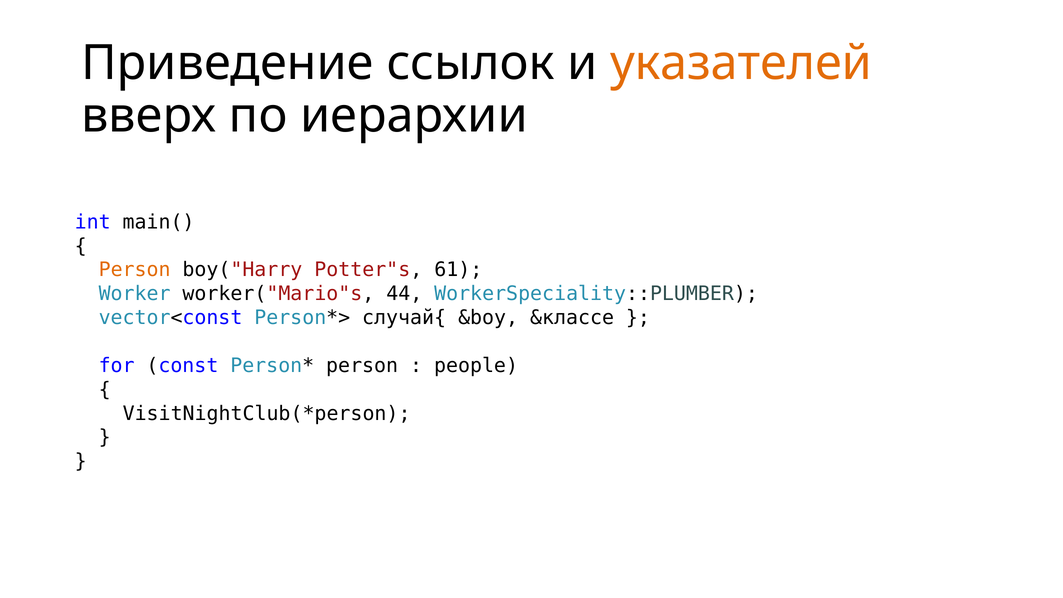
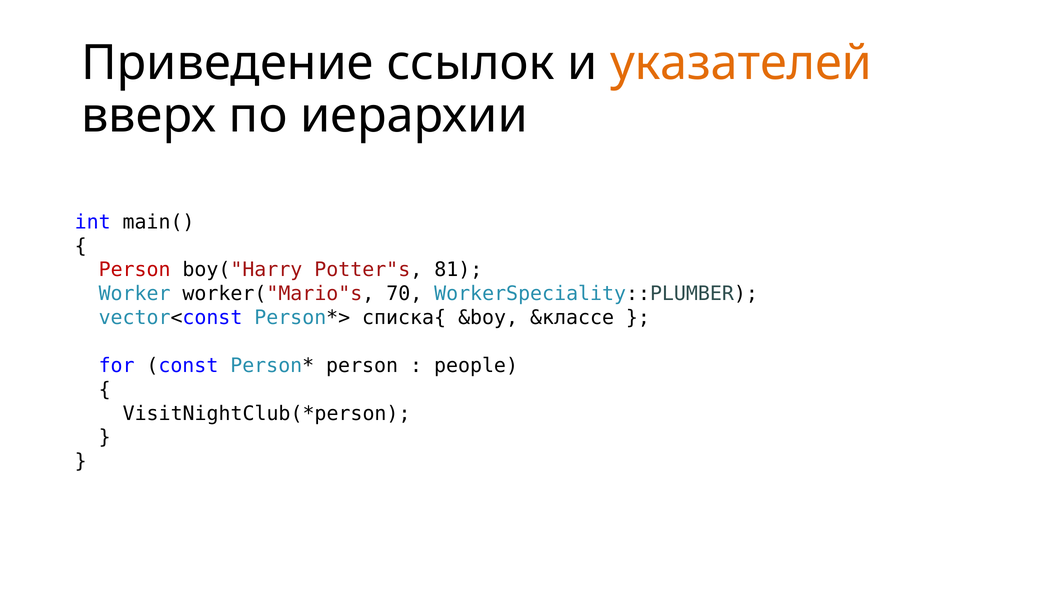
Person at (135, 270) colour: orange -> red
61: 61 -> 81
44: 44 -> 70
случай{: случай{ -> списка{
